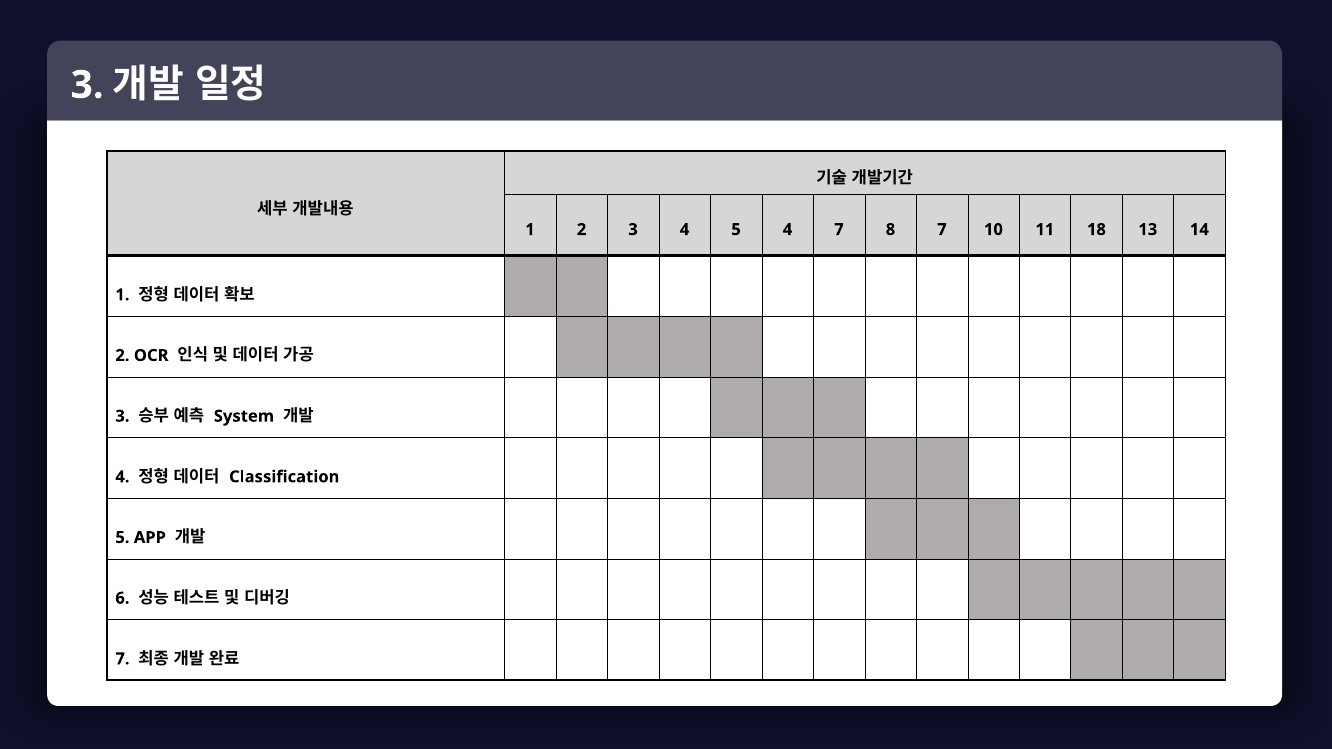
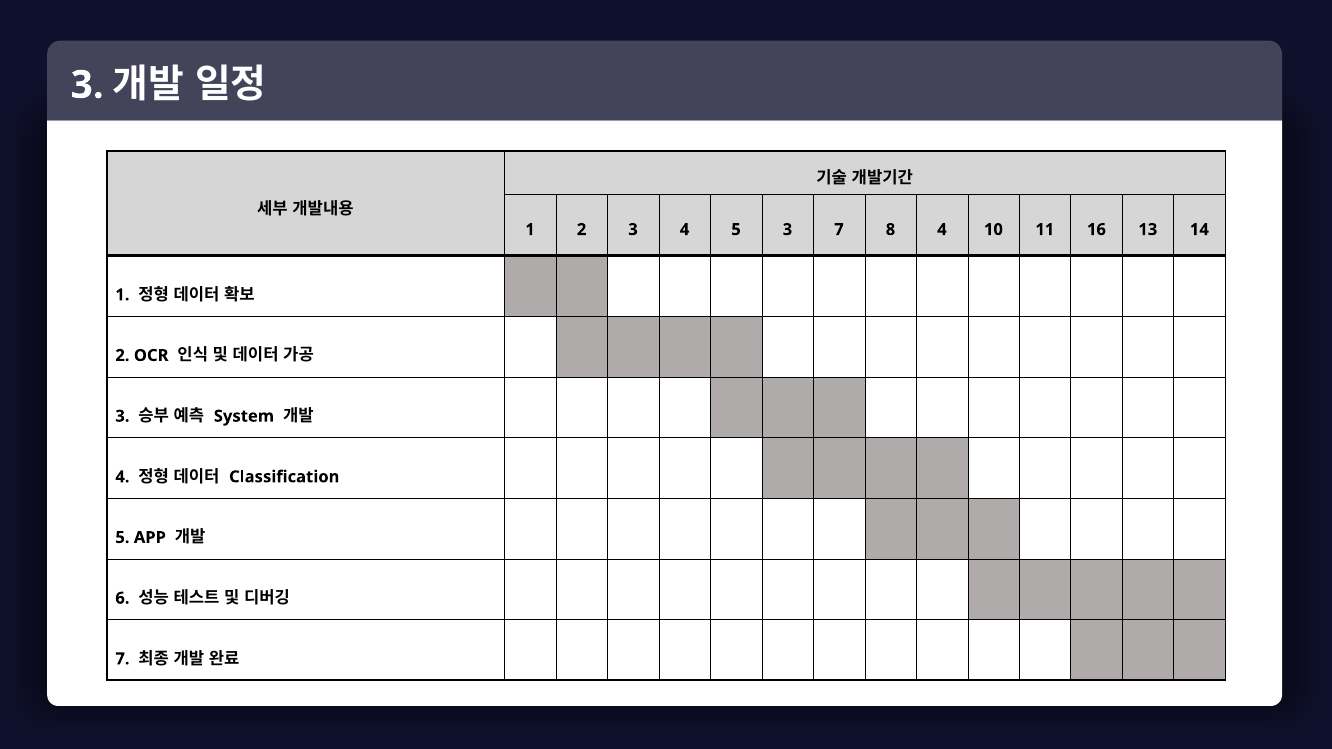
5 4: 4 -> 3
8 7: 7 -> 4
18: 18 -> 16
